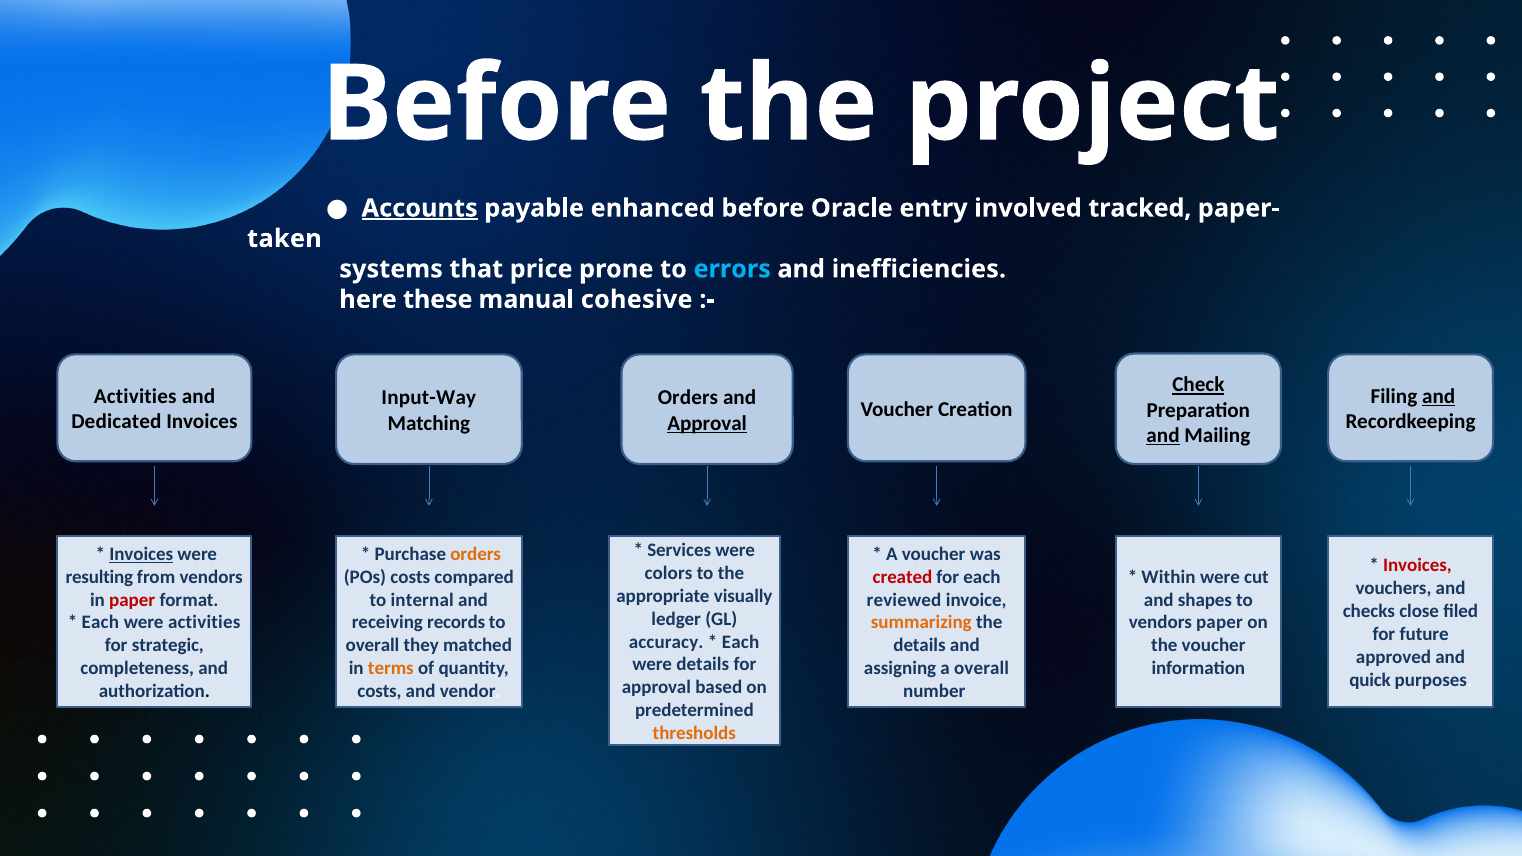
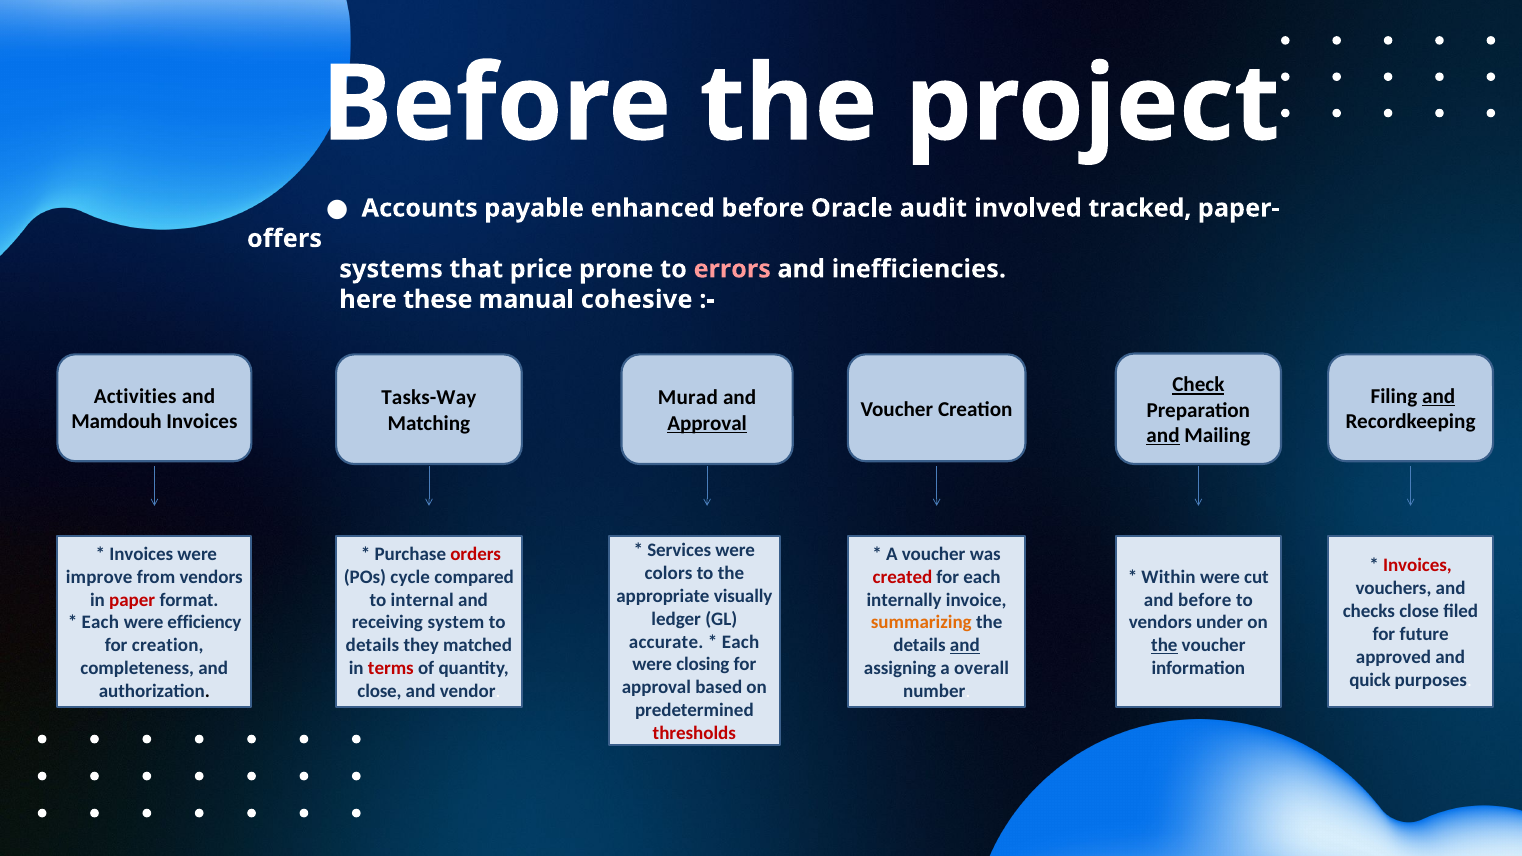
Accounts underline: present -> none
entry: entry -> audit
taken: taken -> offers
errors colour: light blue -> pink
Input-Way: Input-Way -> Tasks-Way
Orders at (688, 398): Orders -> Murad
Dedicated: Dedicated -> Mamdouh
Invoices at (141, 554) underline: present -> none
orders at (476, 554) colour: orange -> red
resulting: resulting -> improve
POs costs: costs -> cycle
reviewed: reviewed -> internally
and shapes: shapes -> before
were activities: activities -> efficiency
records: records -> system
vendors paper: paper -> under
accuracy: accuracy -> accurate
for strategic: strategic -> creation
overall at (373, 646): overall -> details
and at (965, 646) underline: none -> present
the at (1164, 646) underline: none -> present
were details: details -> closing
terms colour: orange -> red
costs at (379, 691): costs -> close
thresholds colour: orange -> red
